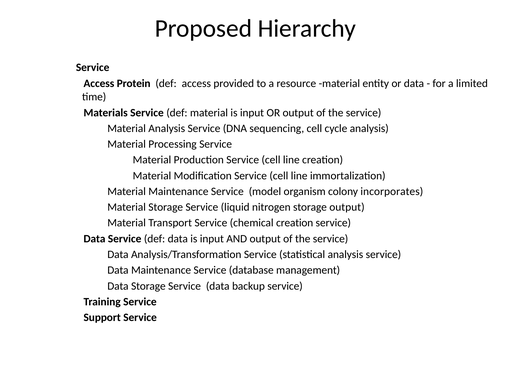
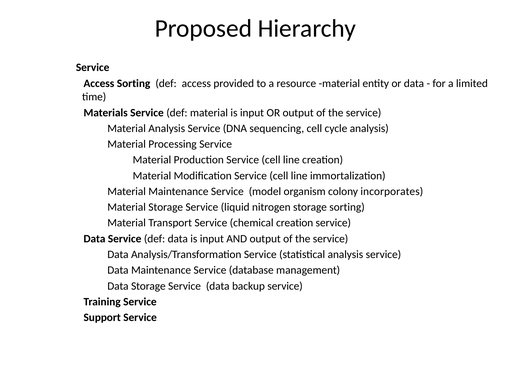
Access Protein: Protein -> Sorting
storage output: output -> sorting
